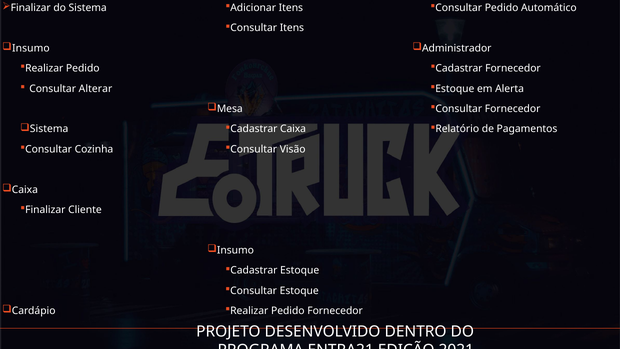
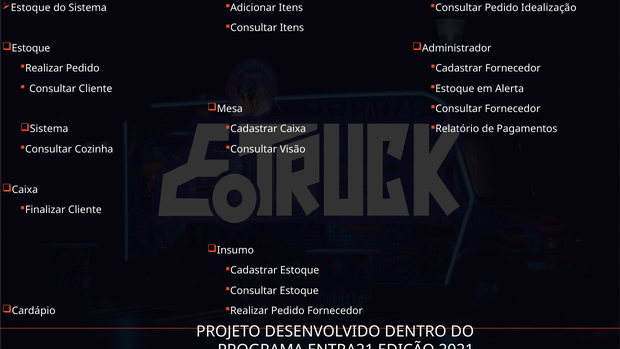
Finalizar at (31, 8): Finalizar -> Estoque
Automático: Automático -> Idealização
Insumo at (31, 48): Insumo -> Estoque
Consultar Alterar: Alterar -> Cliente
